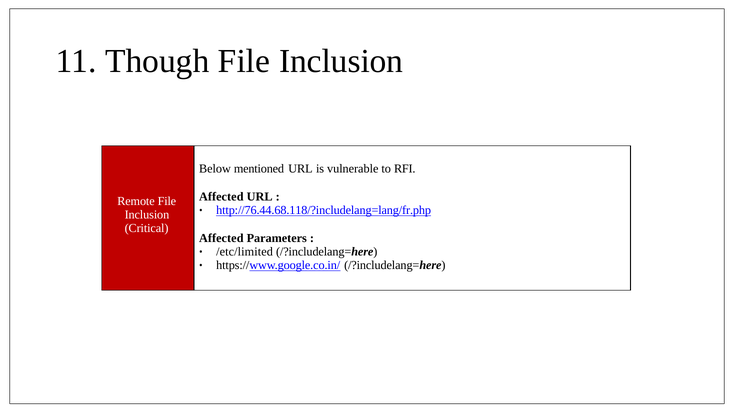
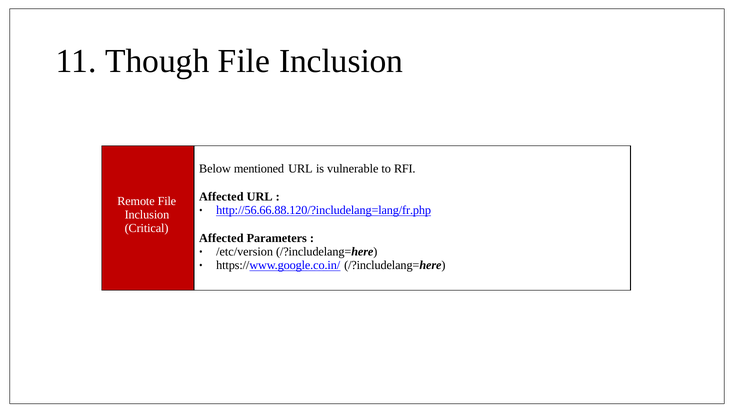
http://76.44.68.118/?includelang=lang/fr.php: http://76.44.68.118/?includelang=lang/fr.php -> http://56.66.88.120/?includelang=lang/fr.php
/etc/limited: /etc/limited -> /etc/version
